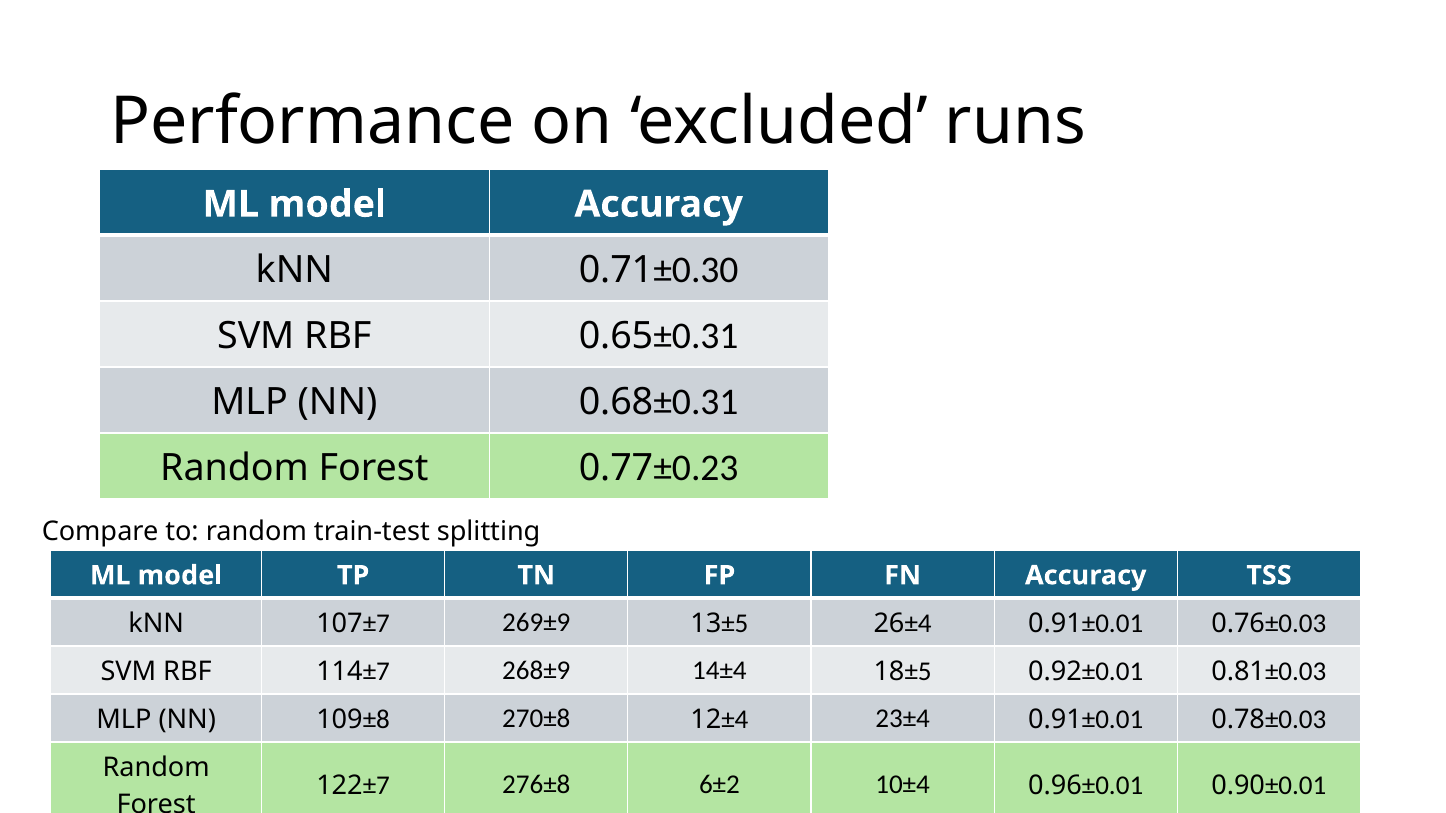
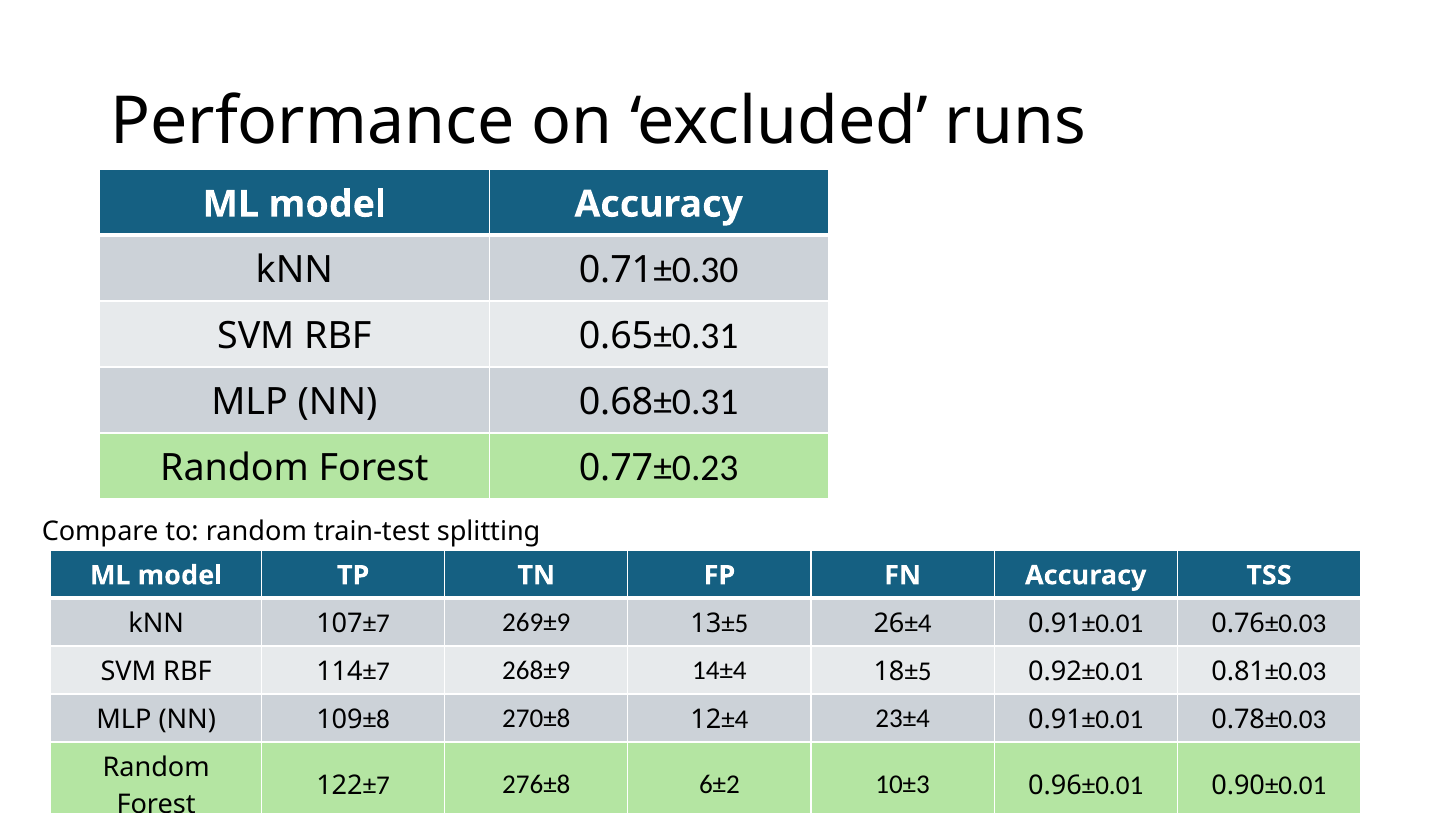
10±4: 10±4 -> 10±3
